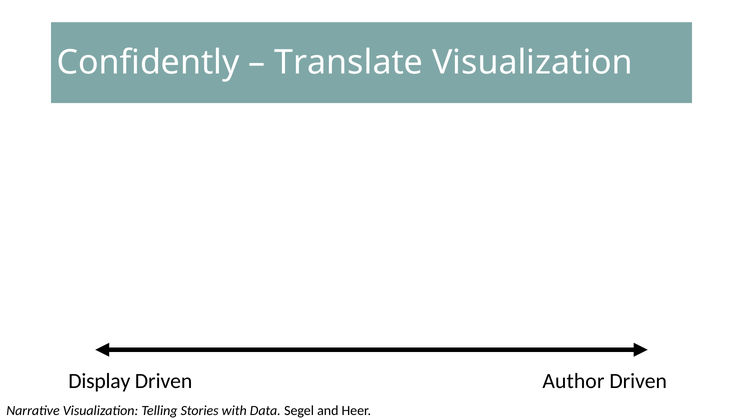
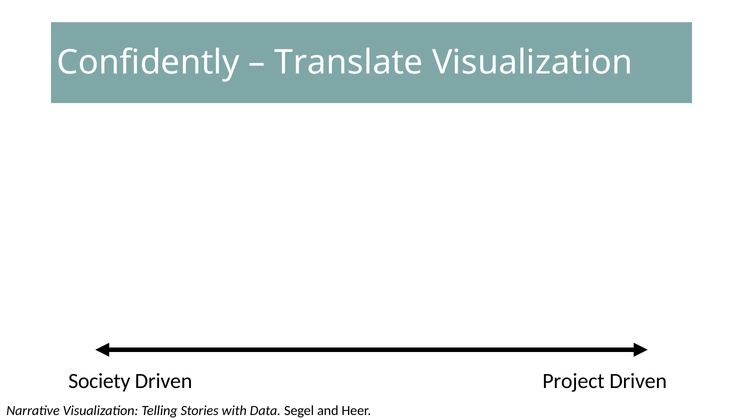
Display: Display -> Society
Author: Author -> Project
